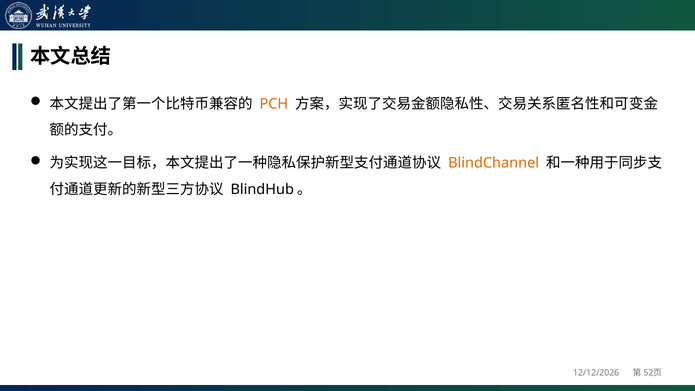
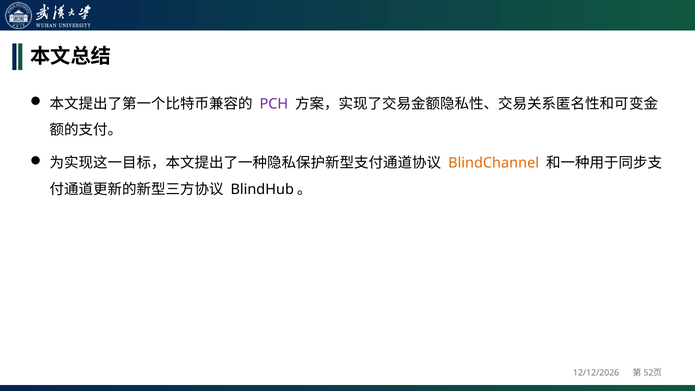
PCH colour: orange -> purple
